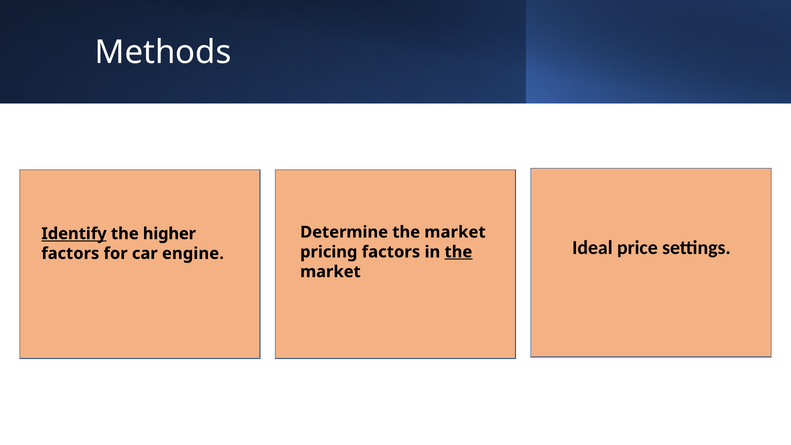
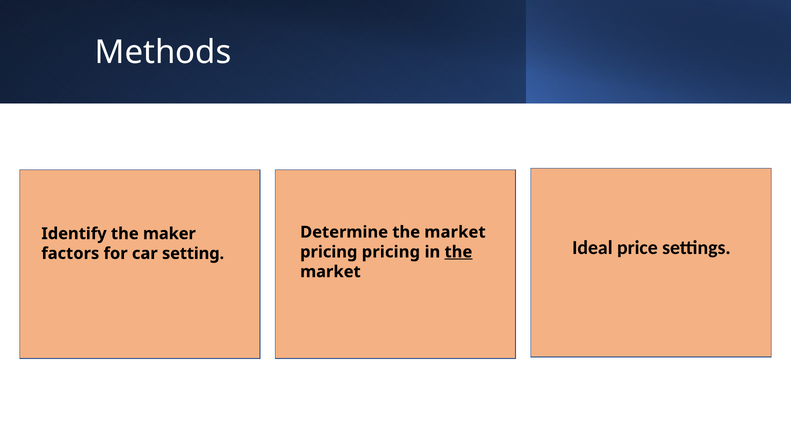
Identify underline: present -> none
higher: higher -> maker
pricing factors: factors -> pricing
engine: engine -> setting
